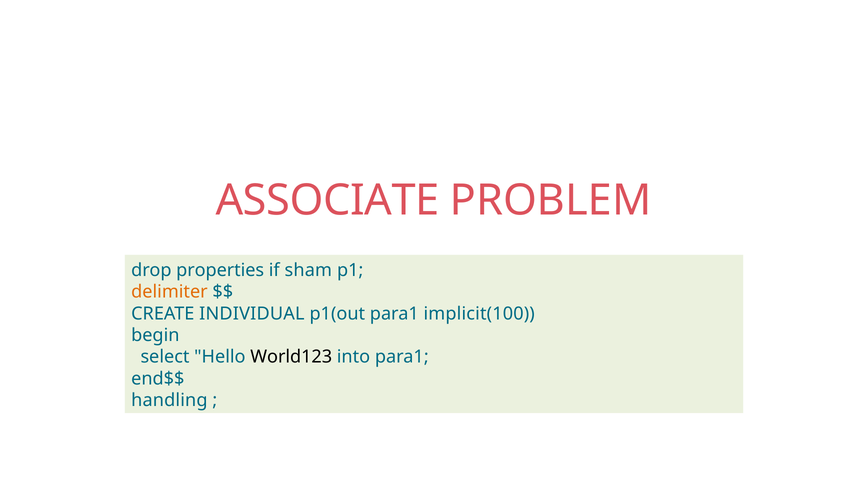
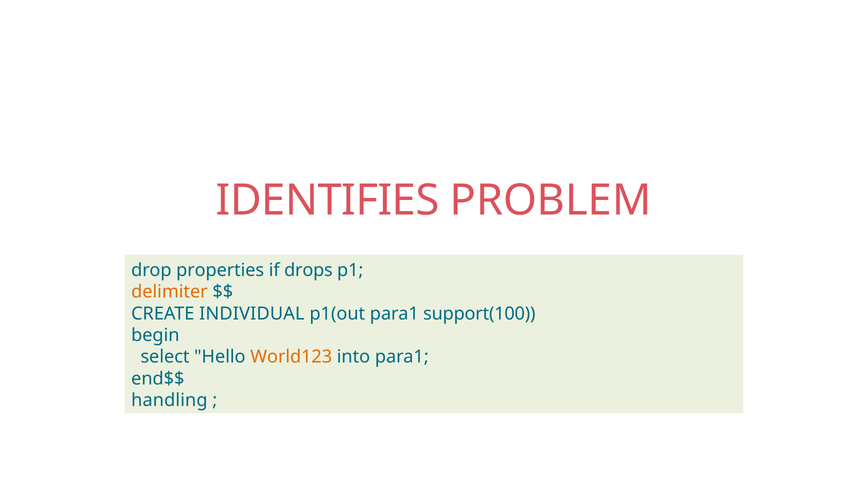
ASSOCIATE: ASSOCIATE -> IDENTIFIES
sham: sham -> drops
implicit(100: implicit(100 -> support(100
World123 colour: black -> orange
